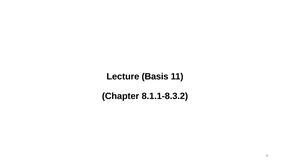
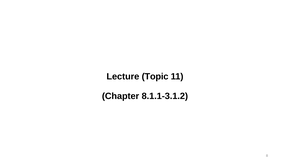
Basis: Basis -> Topic
8.1.1-8.3.2: 8.1.1-8.3.2 -> 8.1.1-3.1.2
